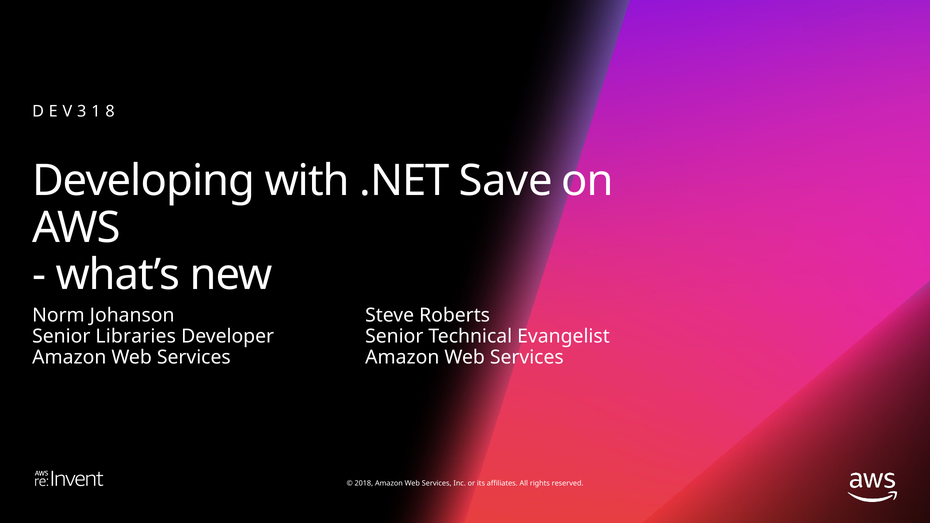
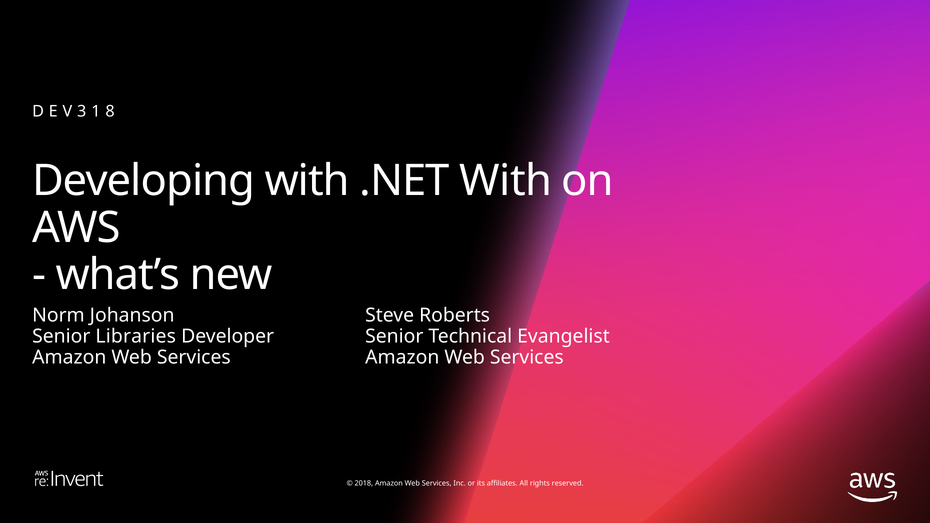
.NET Save: Save -> With
